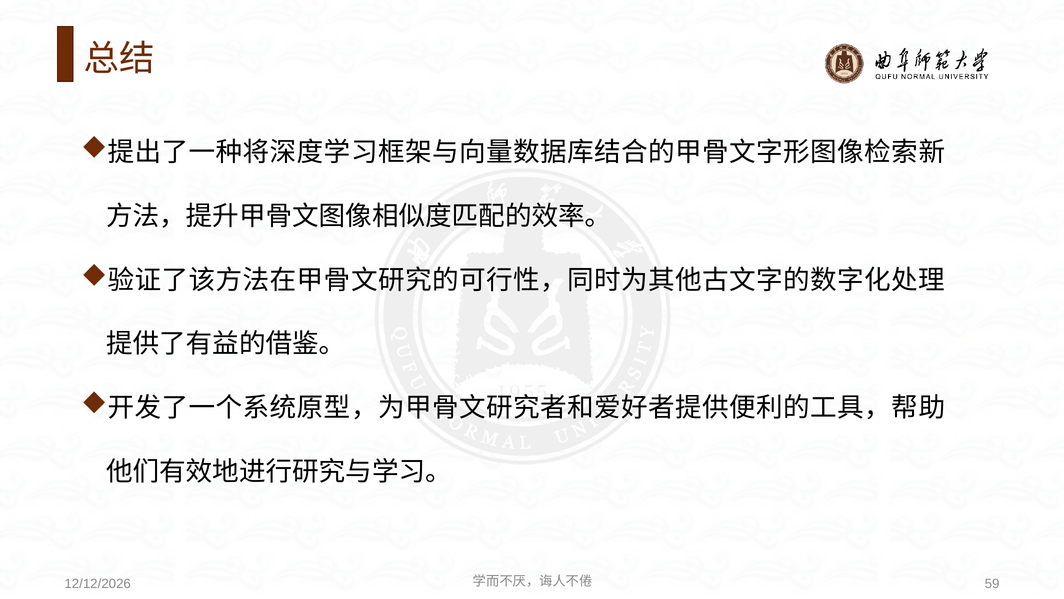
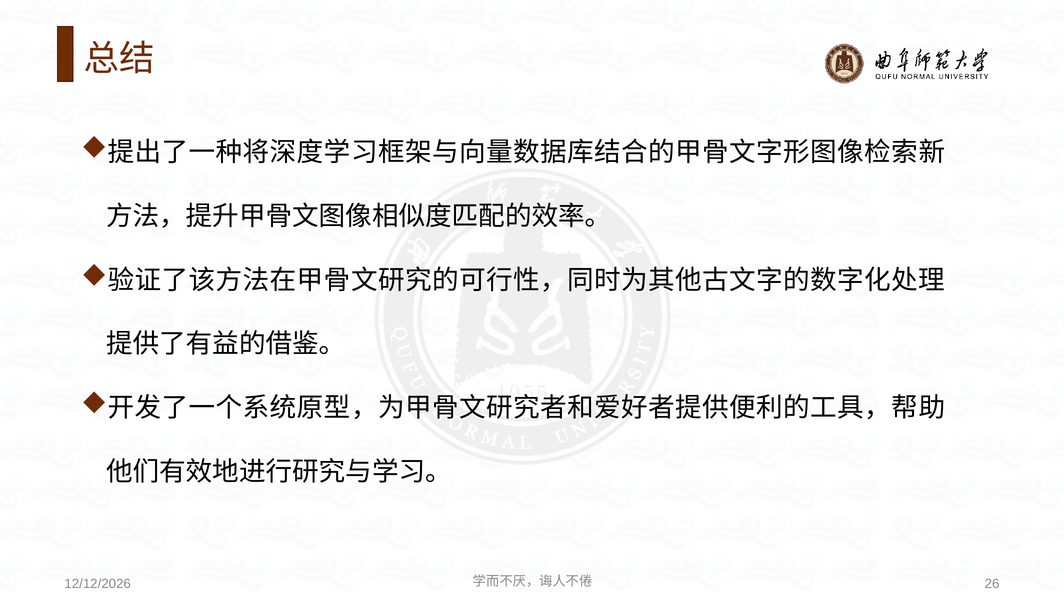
59: 59 -> 26
